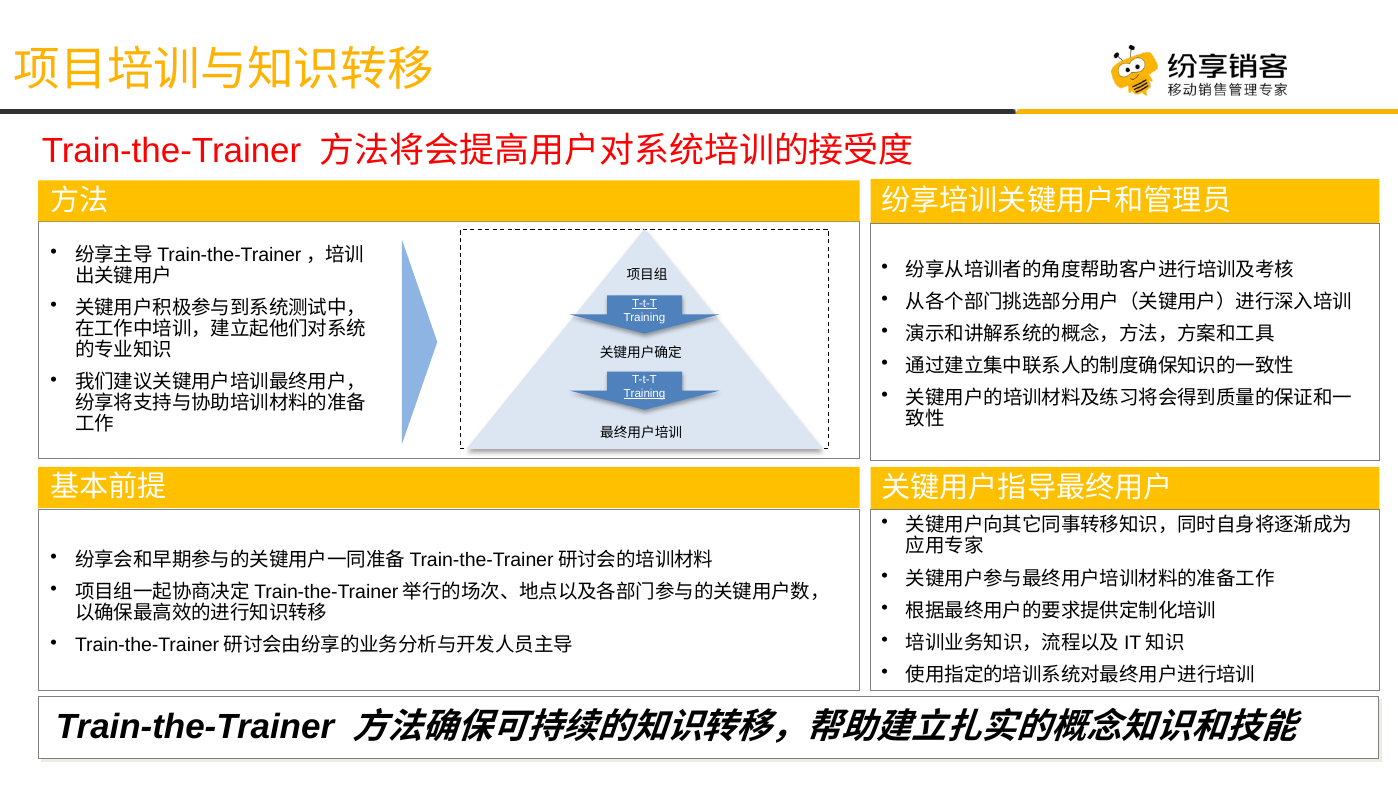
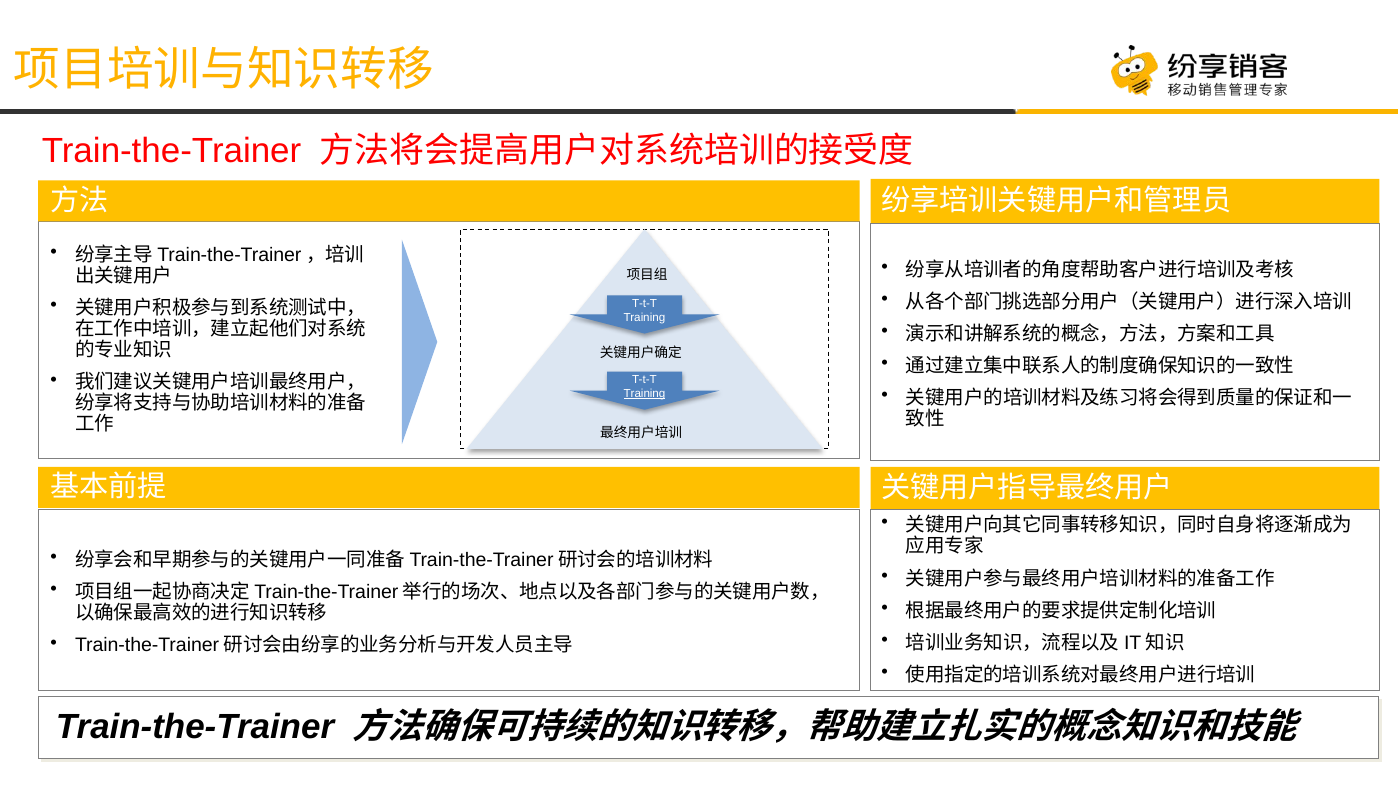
T-t-T at (645, 304) underline: present -> none
